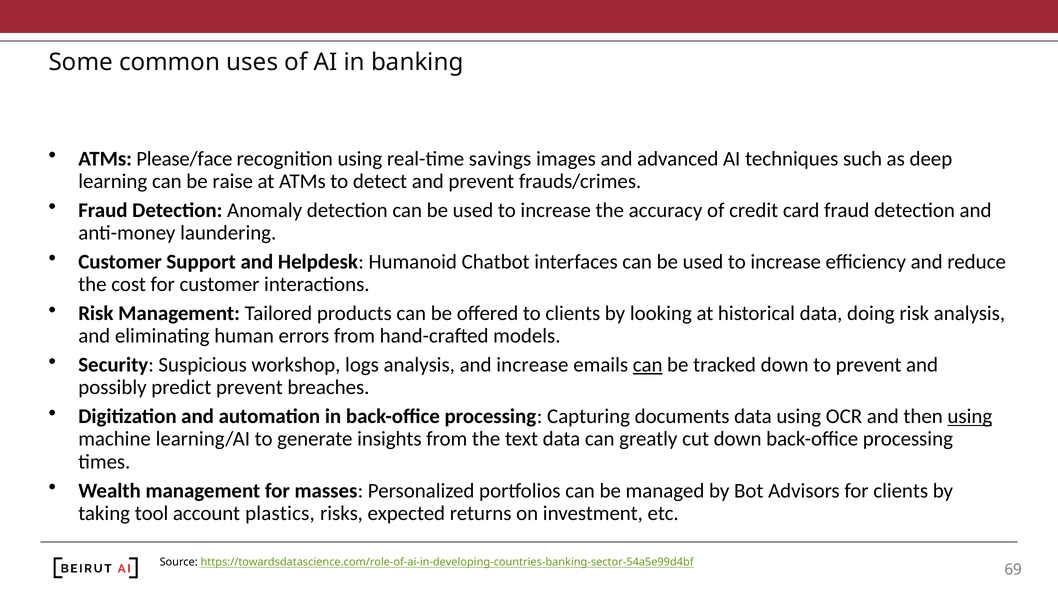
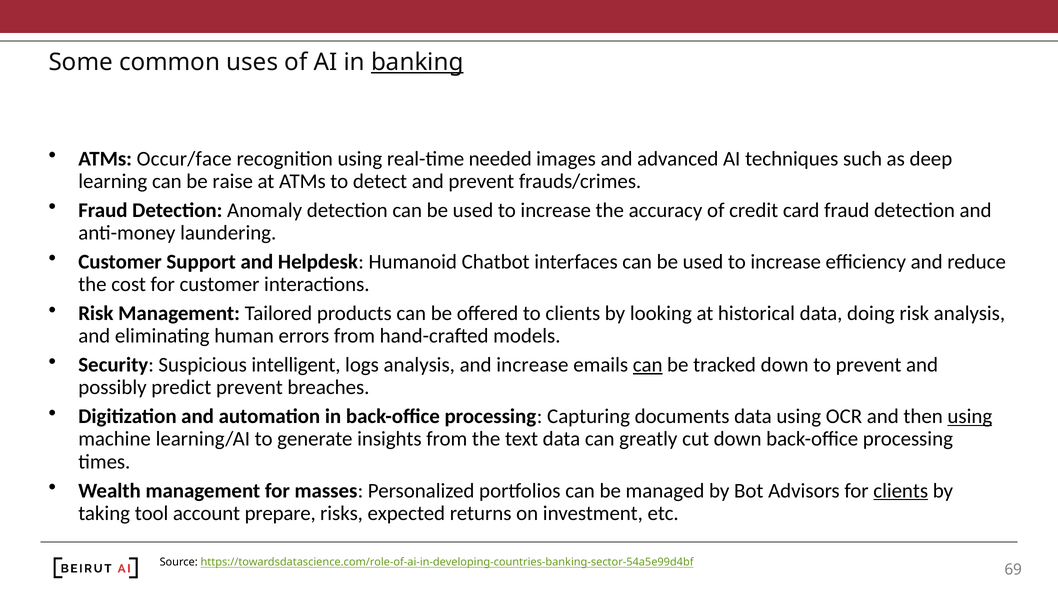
banking underline: none -> present
Please/face: Please/face -> Occur/face
savings: savings -> needed
workshop: workshop -> intelligent
clients at (901, 491) underline: none -> present
plastics: plastics -> prepare
